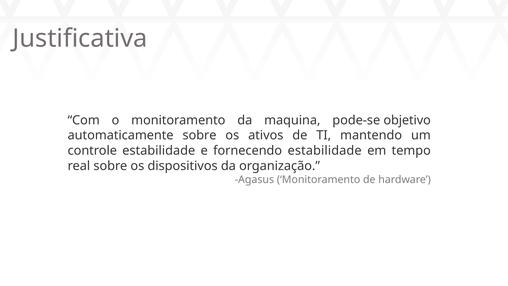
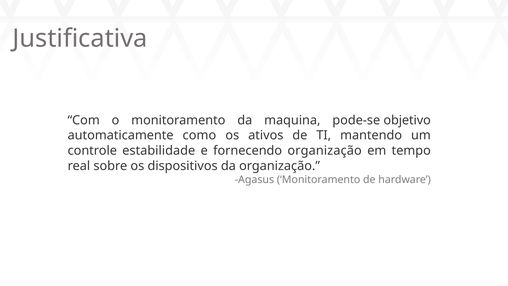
automaticamente sobre: sobre -> como
fornecendo estabilidade: estabilidade -> organização
